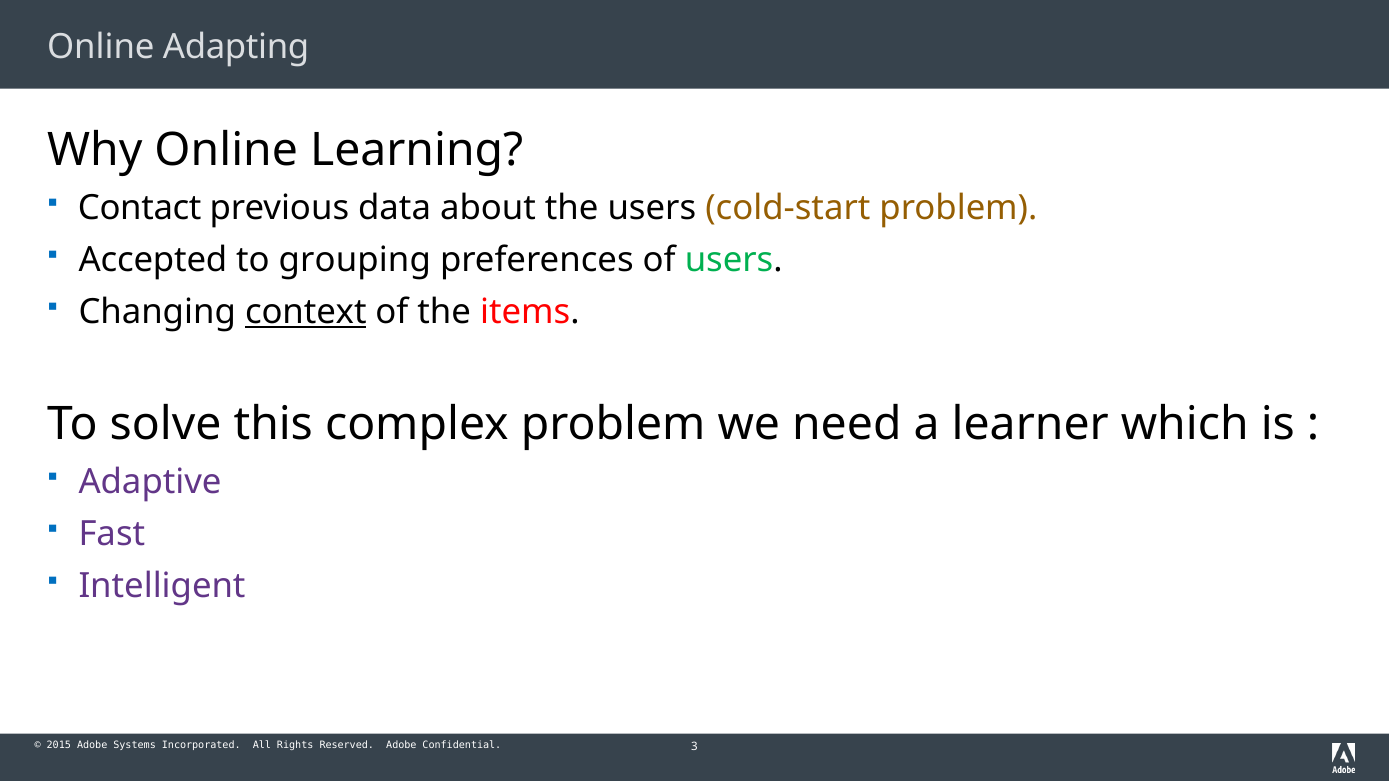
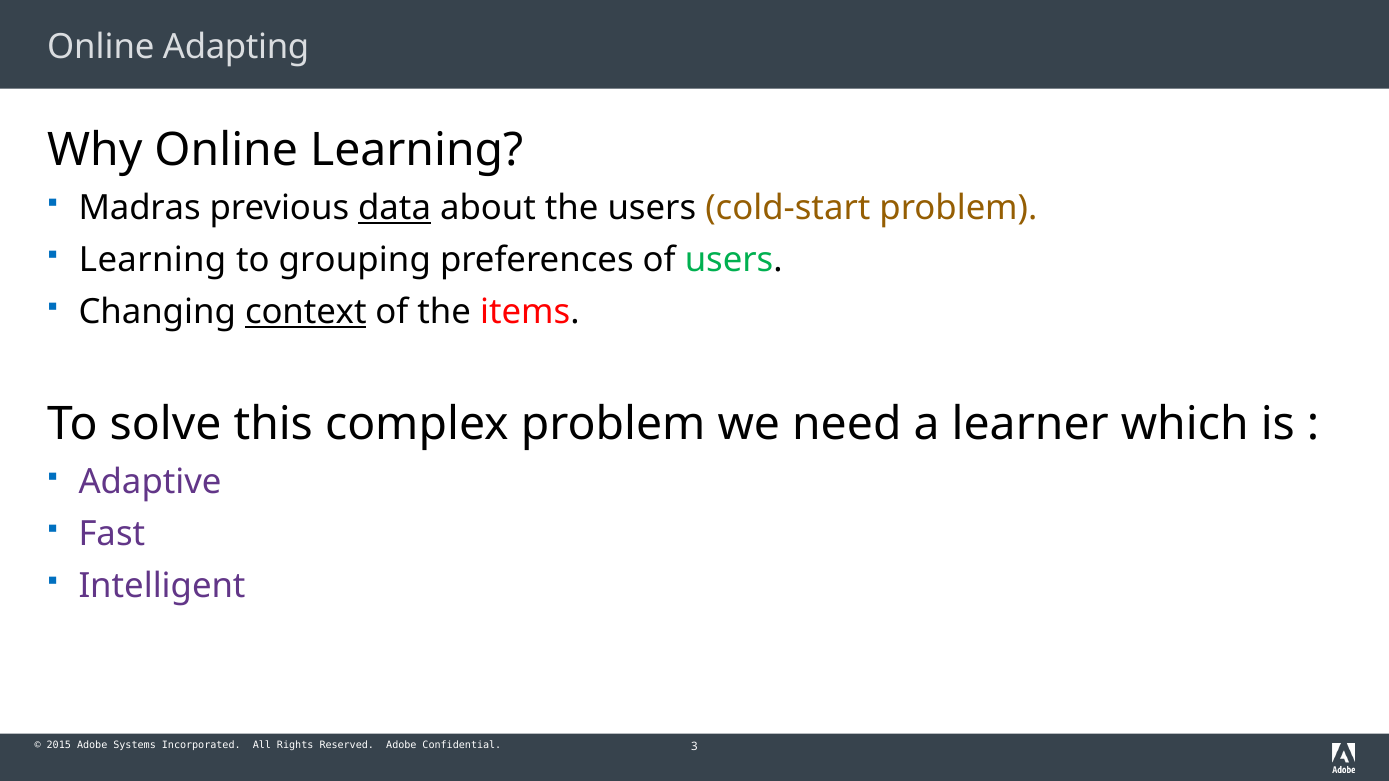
Contact: Contact -> Madras
data underline: none -> present
Accepted at (153, 260): Accepted -> Learning
